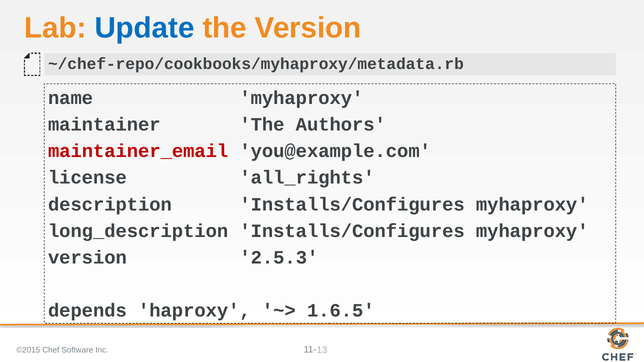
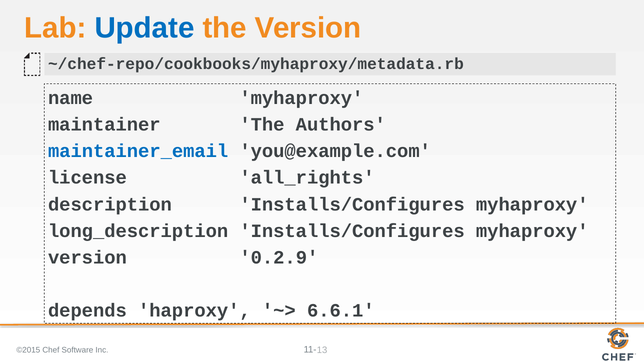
maintainer_email colour: red -> blue
2.5.3: 2.5.3 -> 0.2.9
1.6.5: 1.6.5 -> 6.6.1
